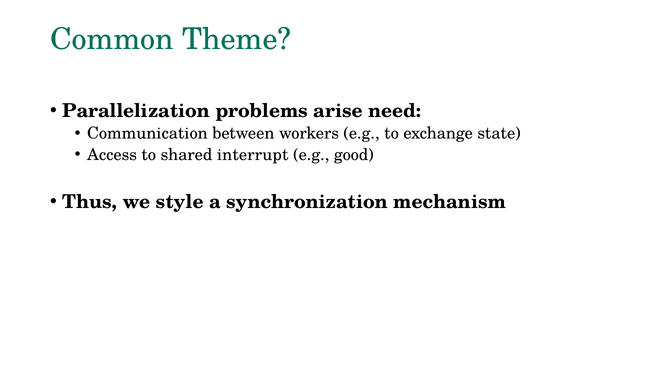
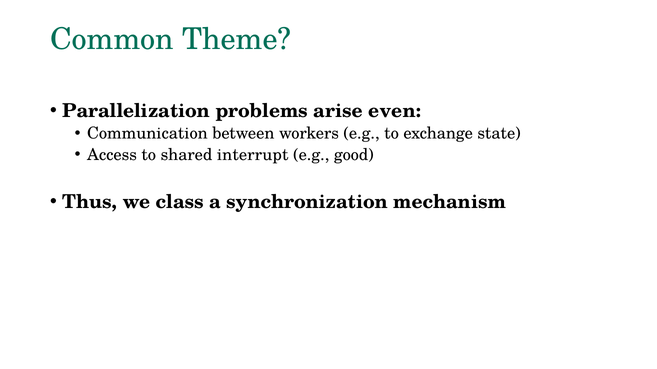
need: need -> even
style: style -> class
